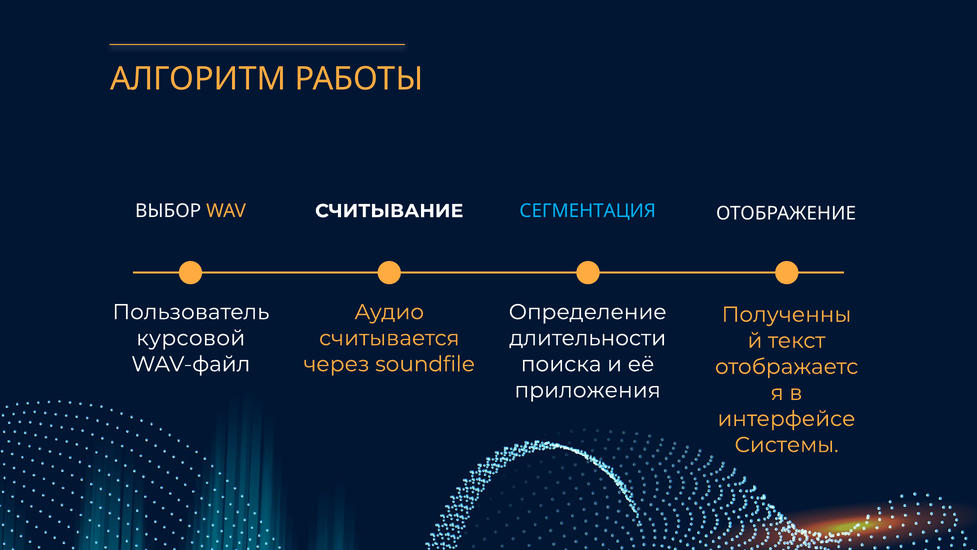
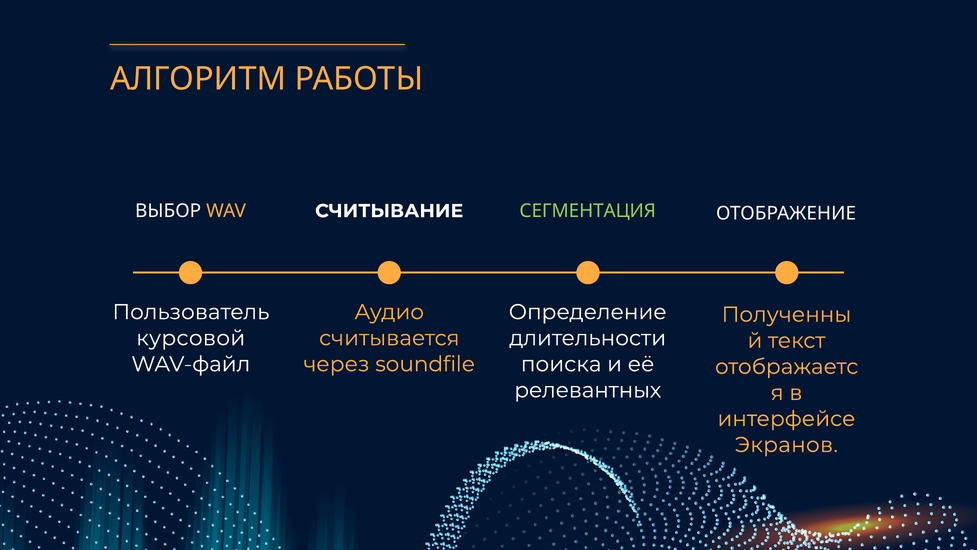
СЕГМЕНТАЦИЯ colour: light blue -> light green
приложения: приложения -> релевантных
Системы: Системы -> Экранов
